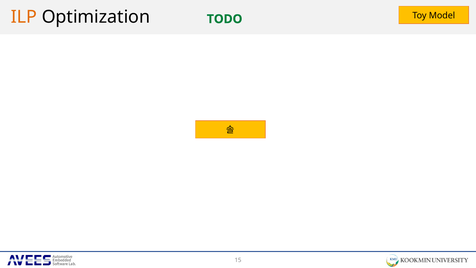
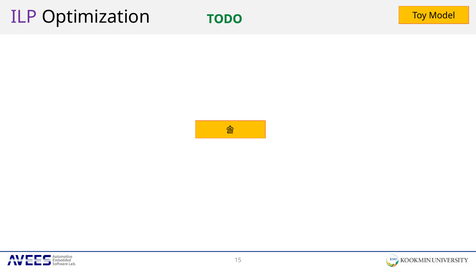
ILP colour: orange -> purple
